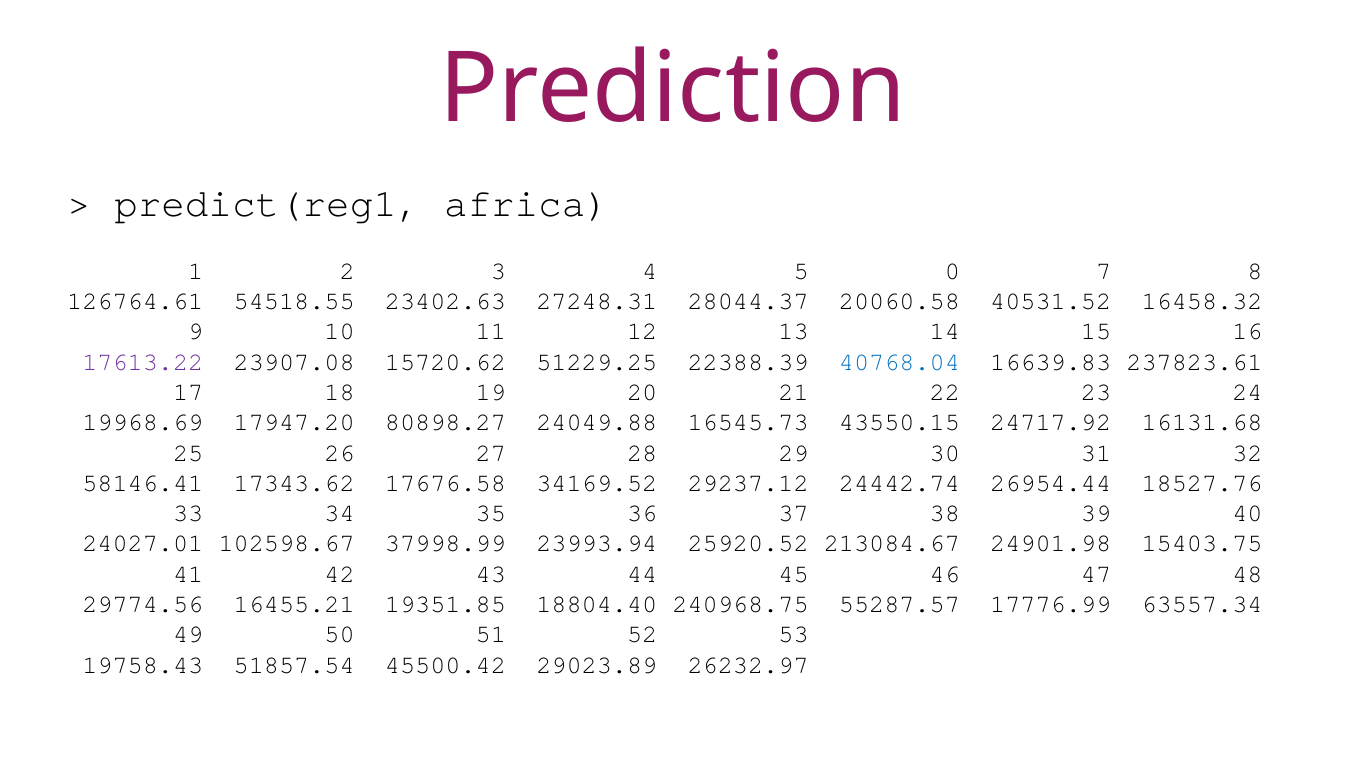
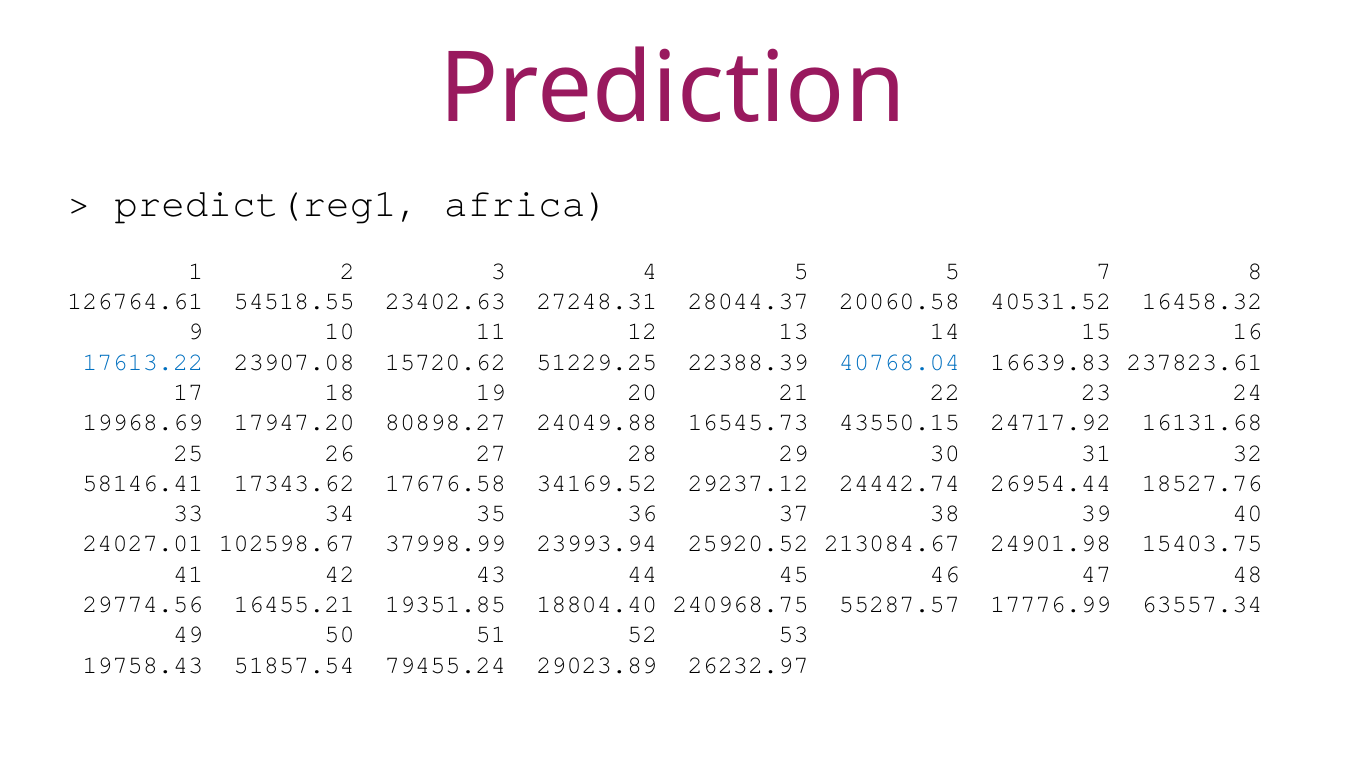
5 0: 0 -> 5
17613.22 colour: purple -> blue
45500.42: 45500.42 -> 79455.24
